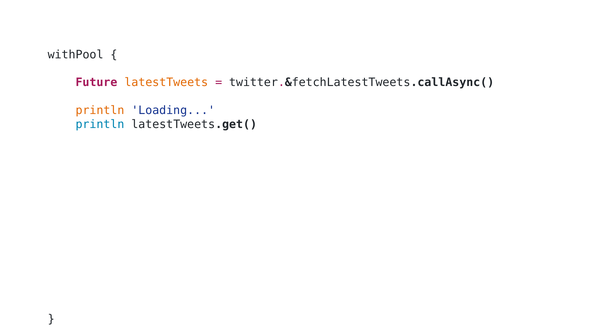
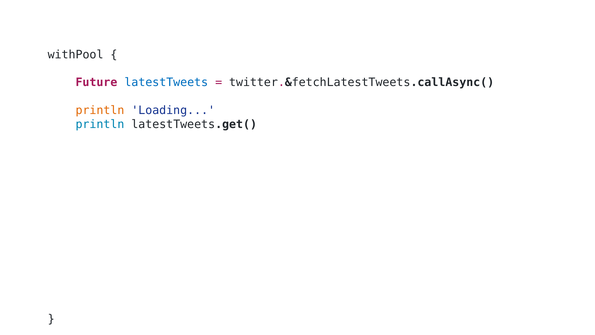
latestTweets colour: orange -> blue
